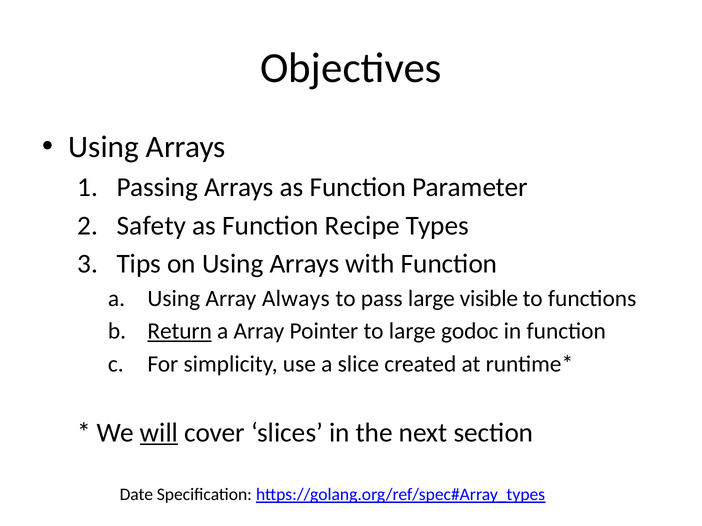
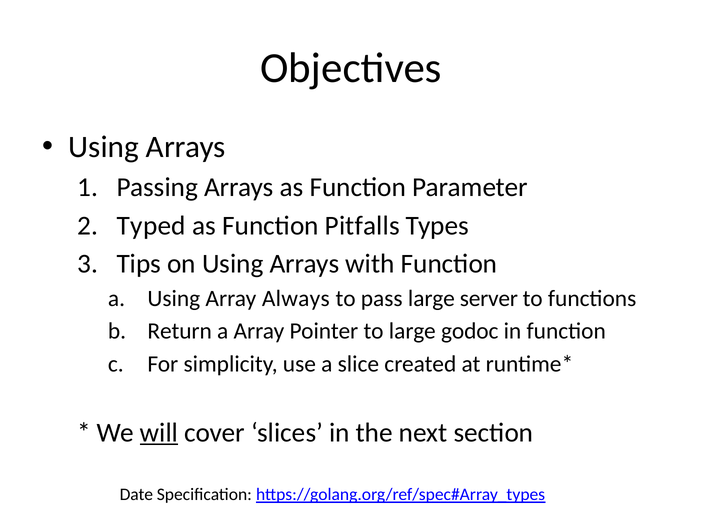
Safety: Safety -> Typed
Recipe: Recipe -> Pitfalls
visible: visible -> server
Return underline: present -> none
